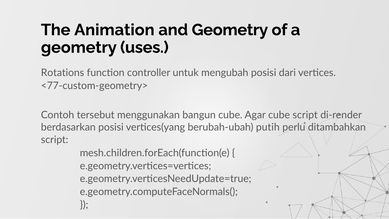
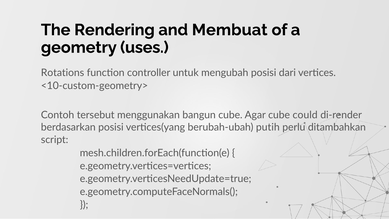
Animation: Animation -> Rendering
and Geometry: Geometry -> Membuat
<77-custom-geometry>: <77-custom-geometry> -> <10-custom-geometry>
cube script: script -> could
